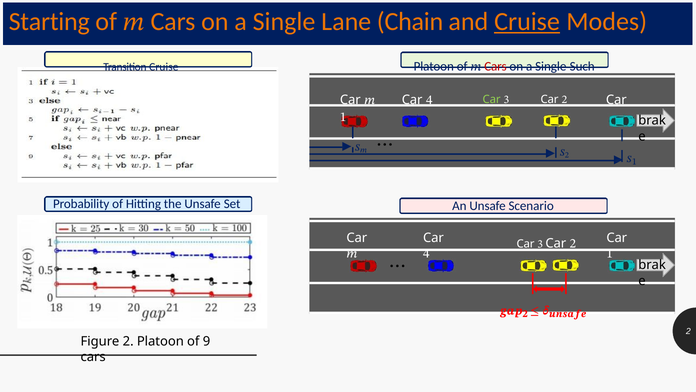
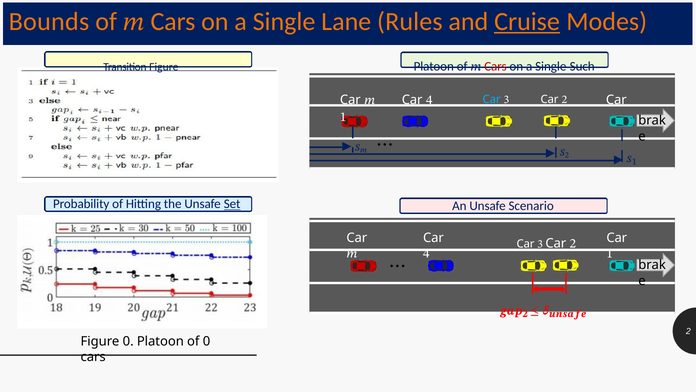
Starting: Starting -> Bounds
Chain: Chain -> Rules
Cruise at (164, 67): Cruise -> Figure
Car at (492, 99) colour: light green -> light blue
Set underline: none -> present
Figure 2: 2 -> 0
of 9: 9 -> 0
